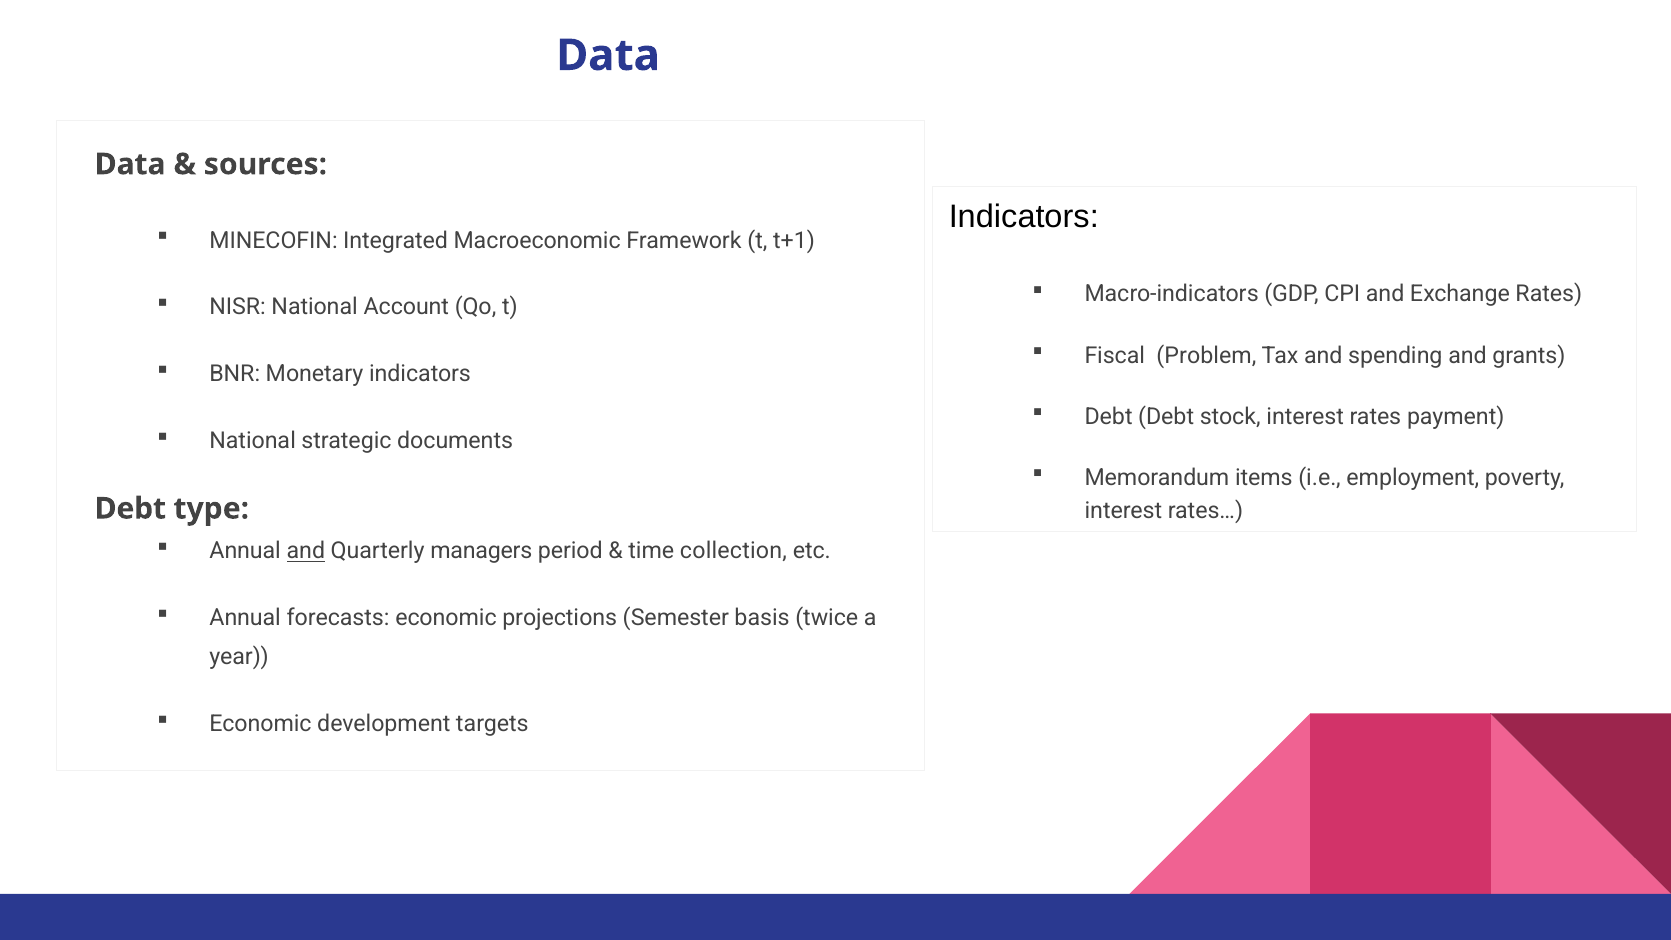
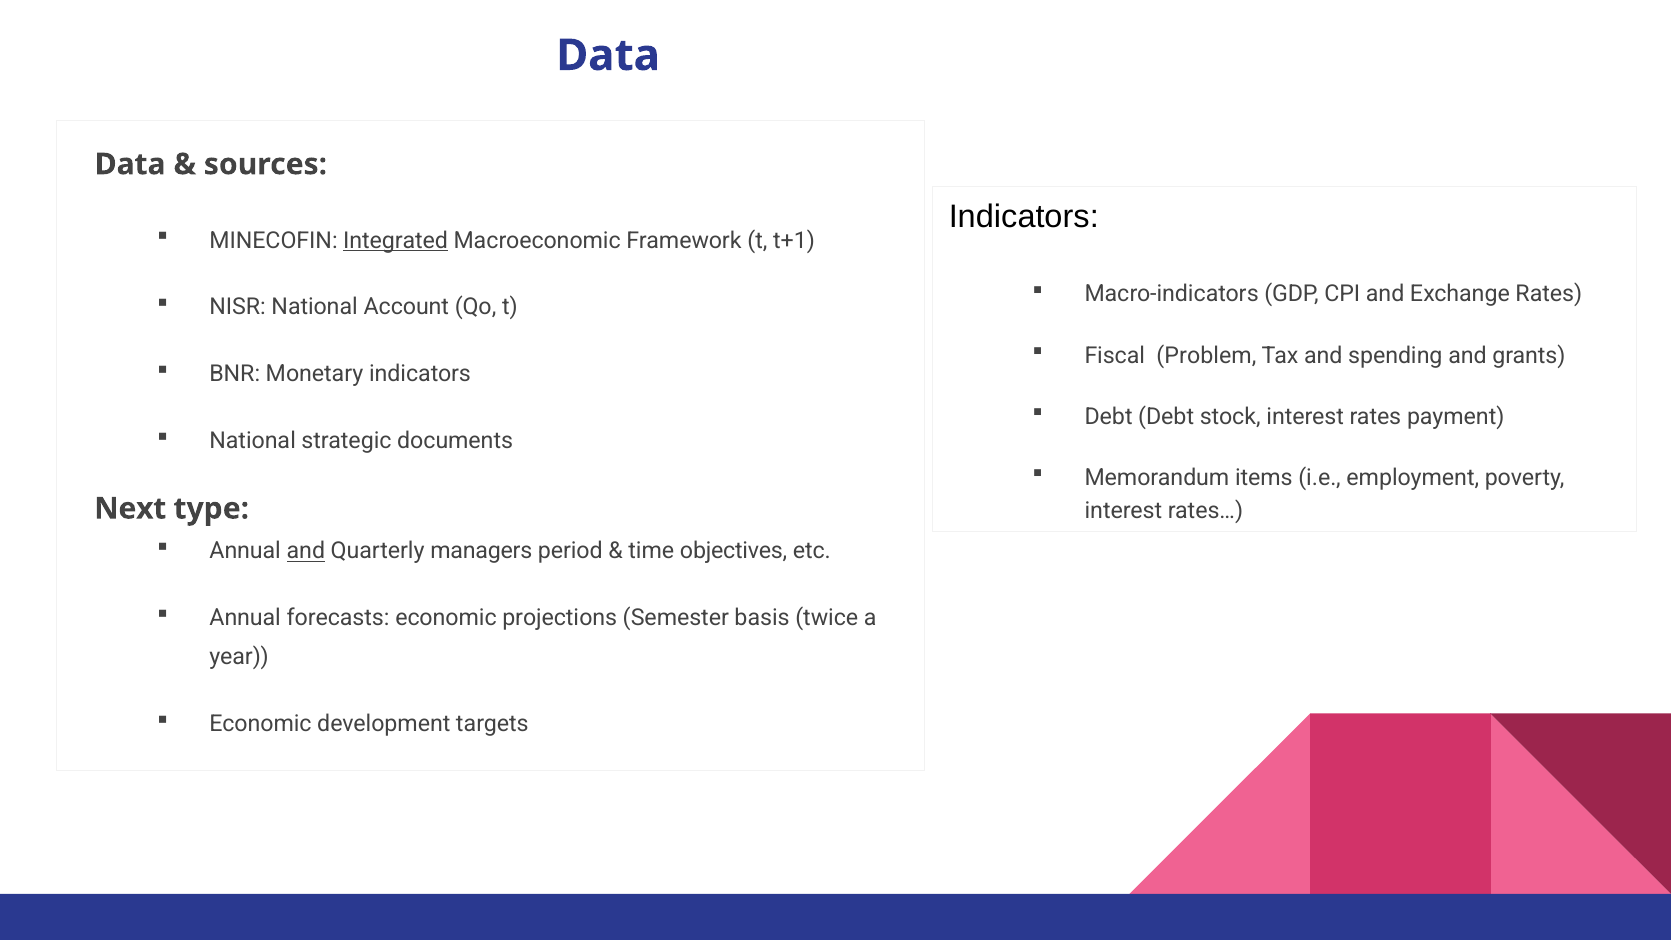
Integrated underline: none -> present
Debt at (130, 509): Debt -> Next
collection: collection -> objectives
